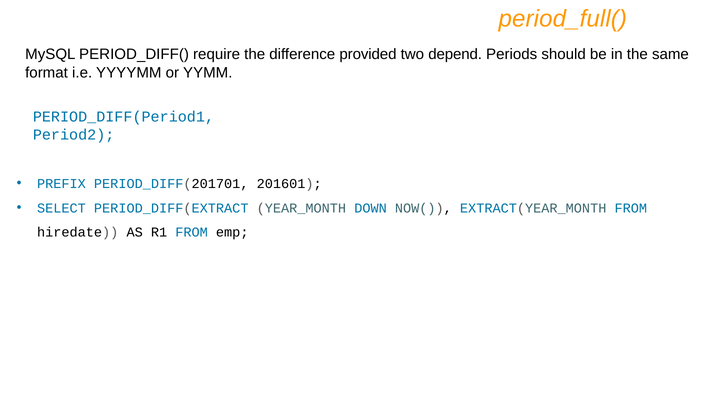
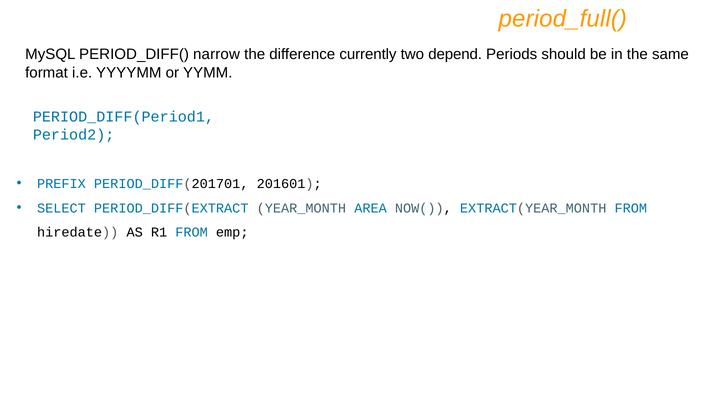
require: require -> narrow
provided: provided -> currently
DOWN: DOWN -> AREA
